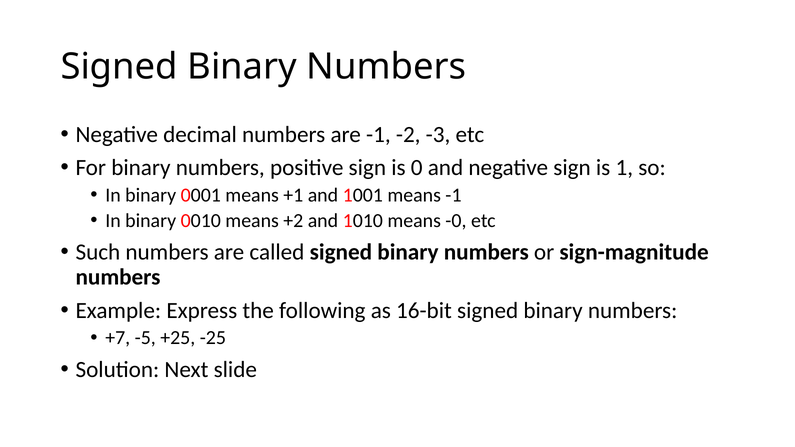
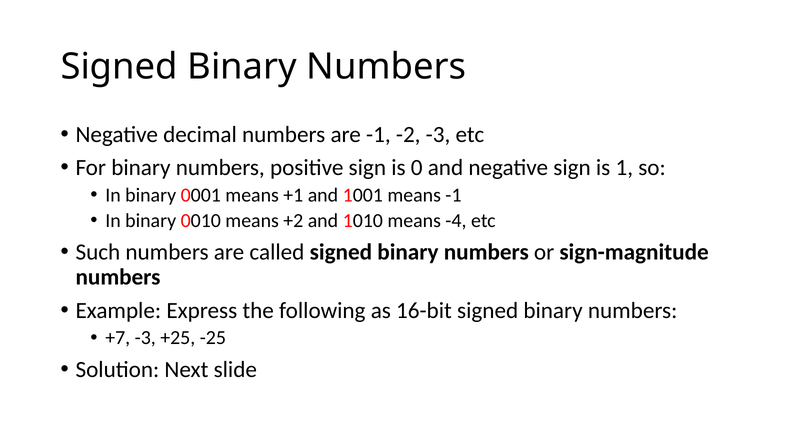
-0: -0 -> -4
+7 -5: -5 -> -3
